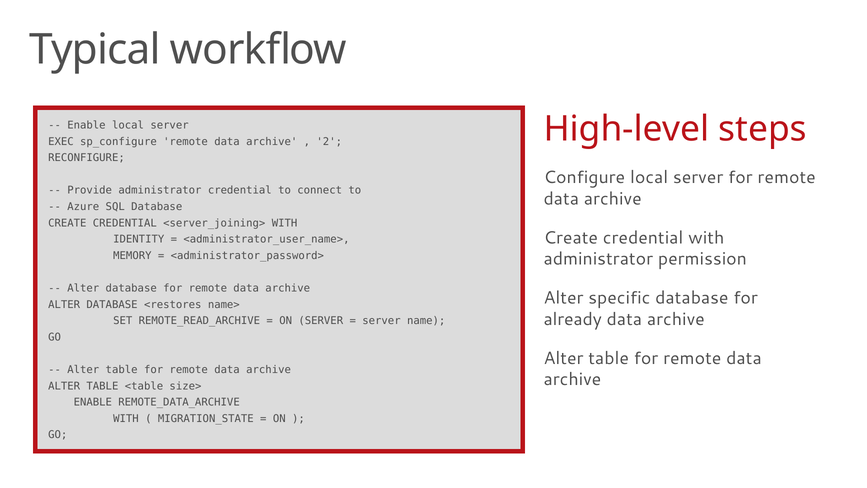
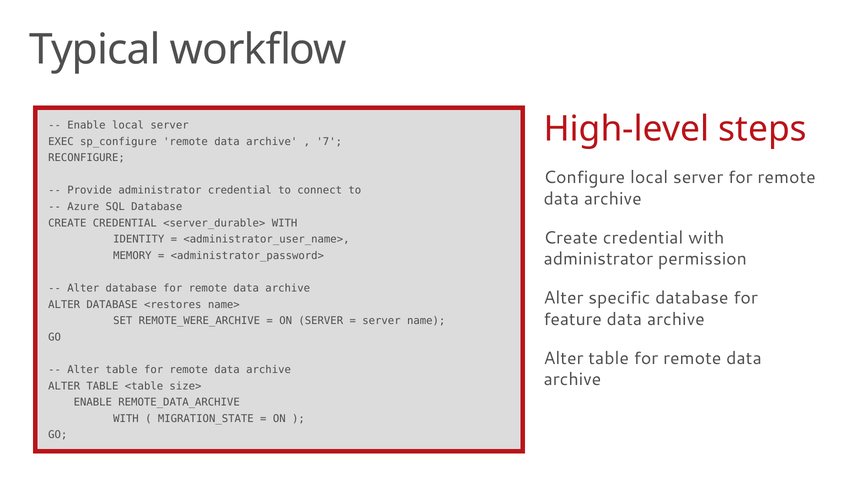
2: 2 -> 7
<server_joining>: <server_joining> -> <server_durable>
already: already -> feature
REMOTE_READ_ARCHIVE: REMOTE_READ_ARCHIVE -> REMOTE_WERE_ARCHIVE
